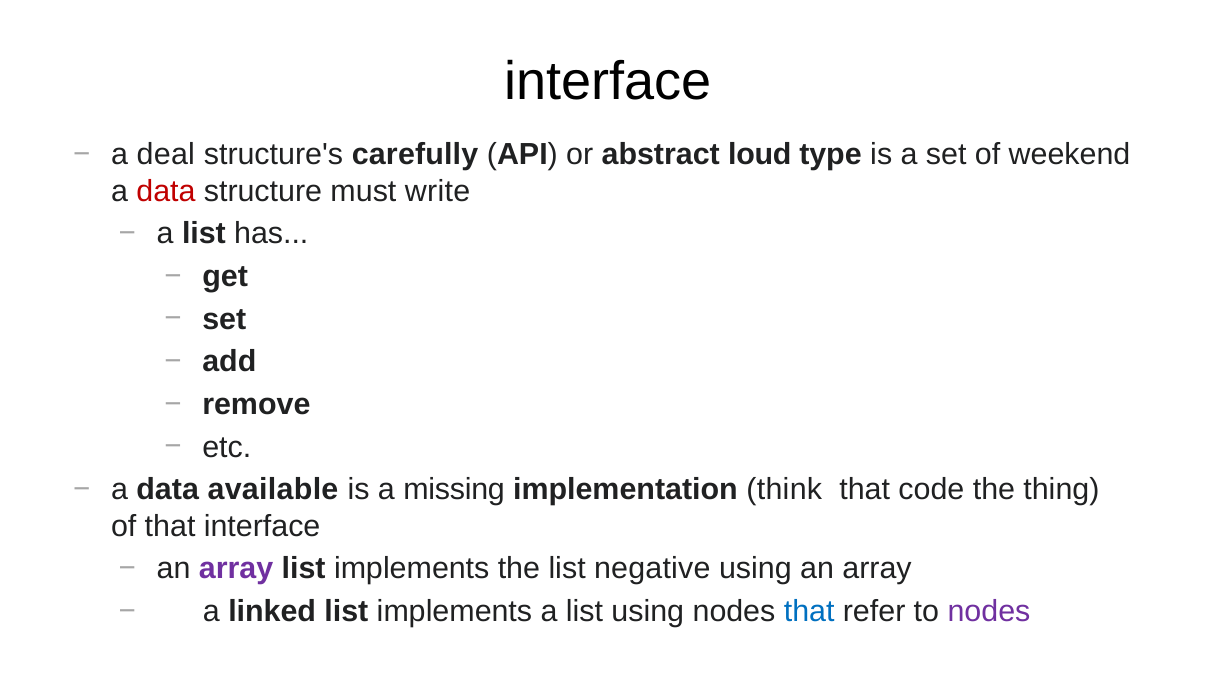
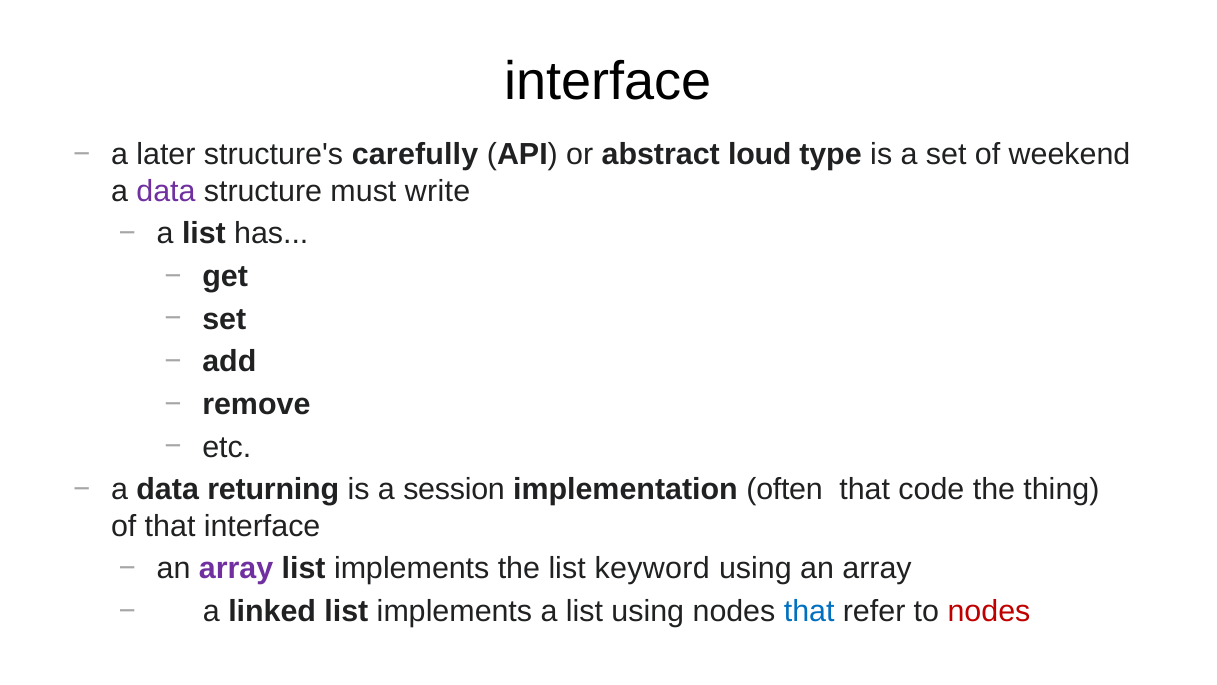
deal: deal -> later
data at (166, 191) colour: red -> purple
available: available -> returning
missing: missing -> session
think: think -> often
negative: negative -> keyword
nodes at (989, 611) colour: purple -> red
